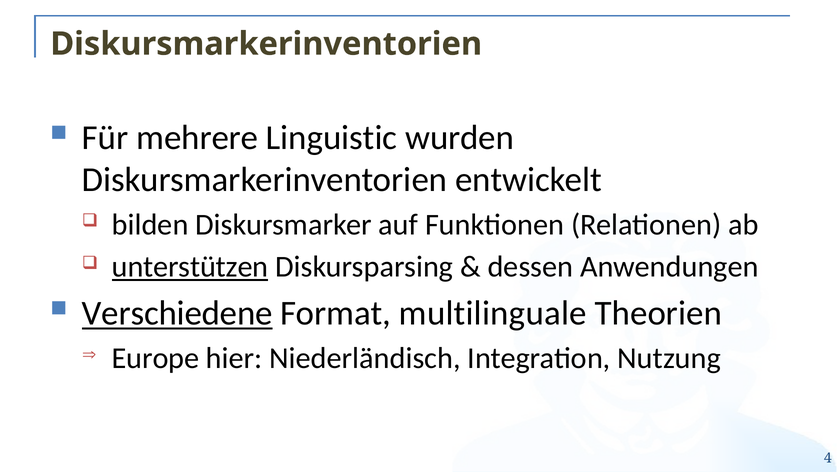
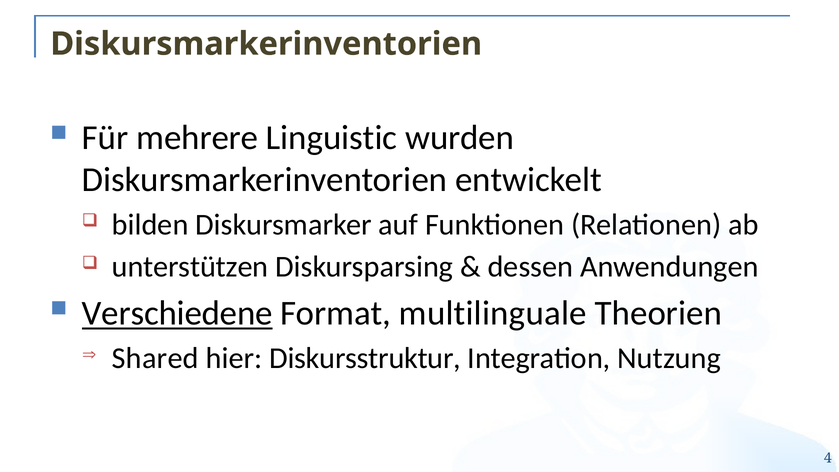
unterstützen underline: present -> none
Europe: Europe -> Shared
Niederländisch: Niederländisch -> Diskursstruktur
